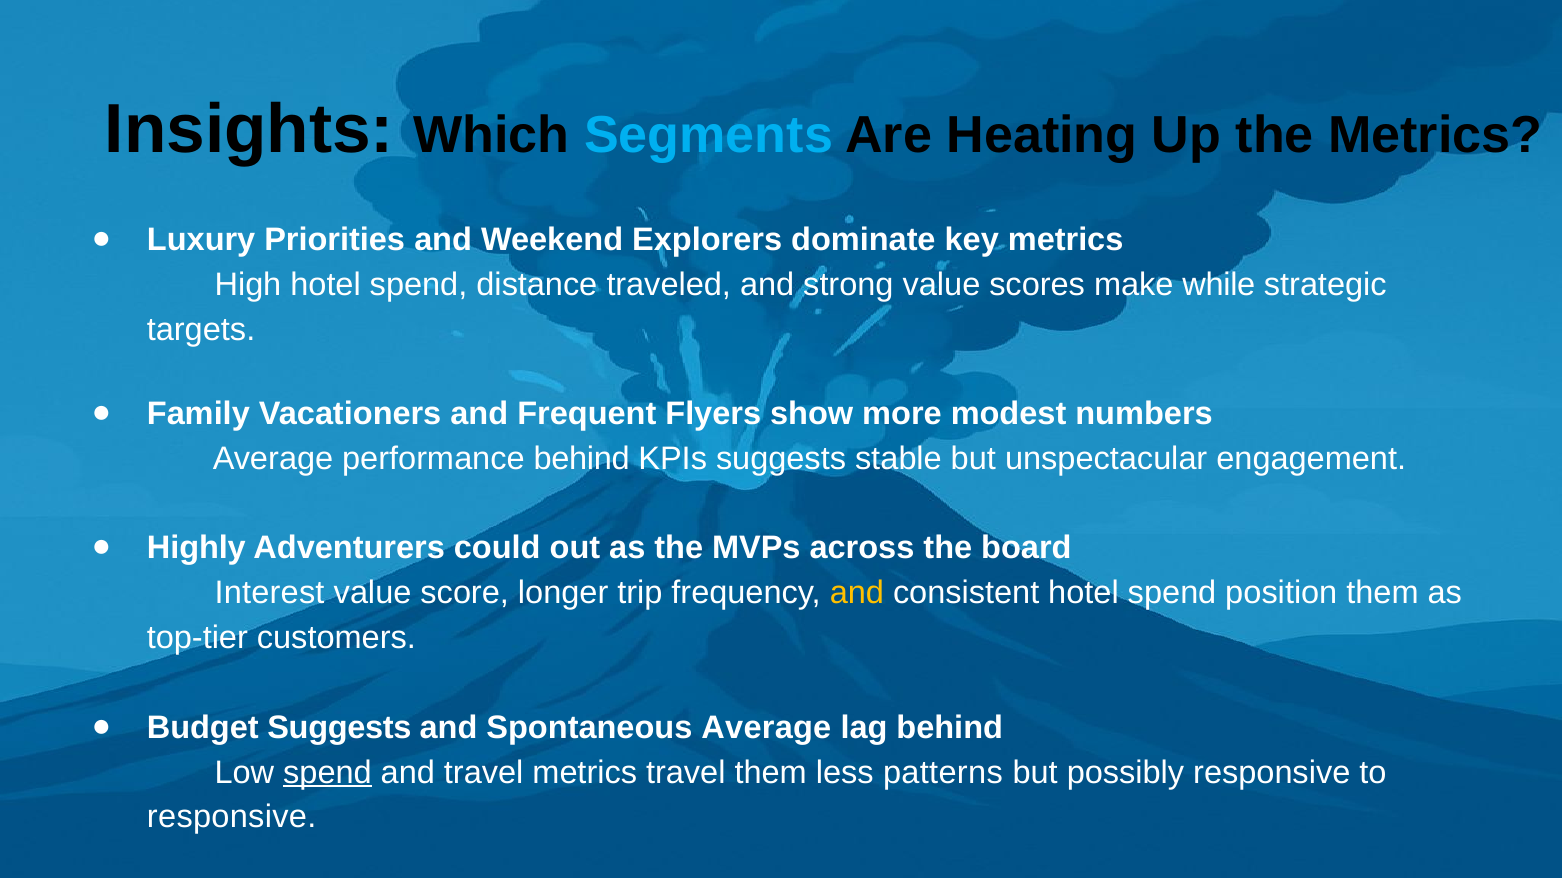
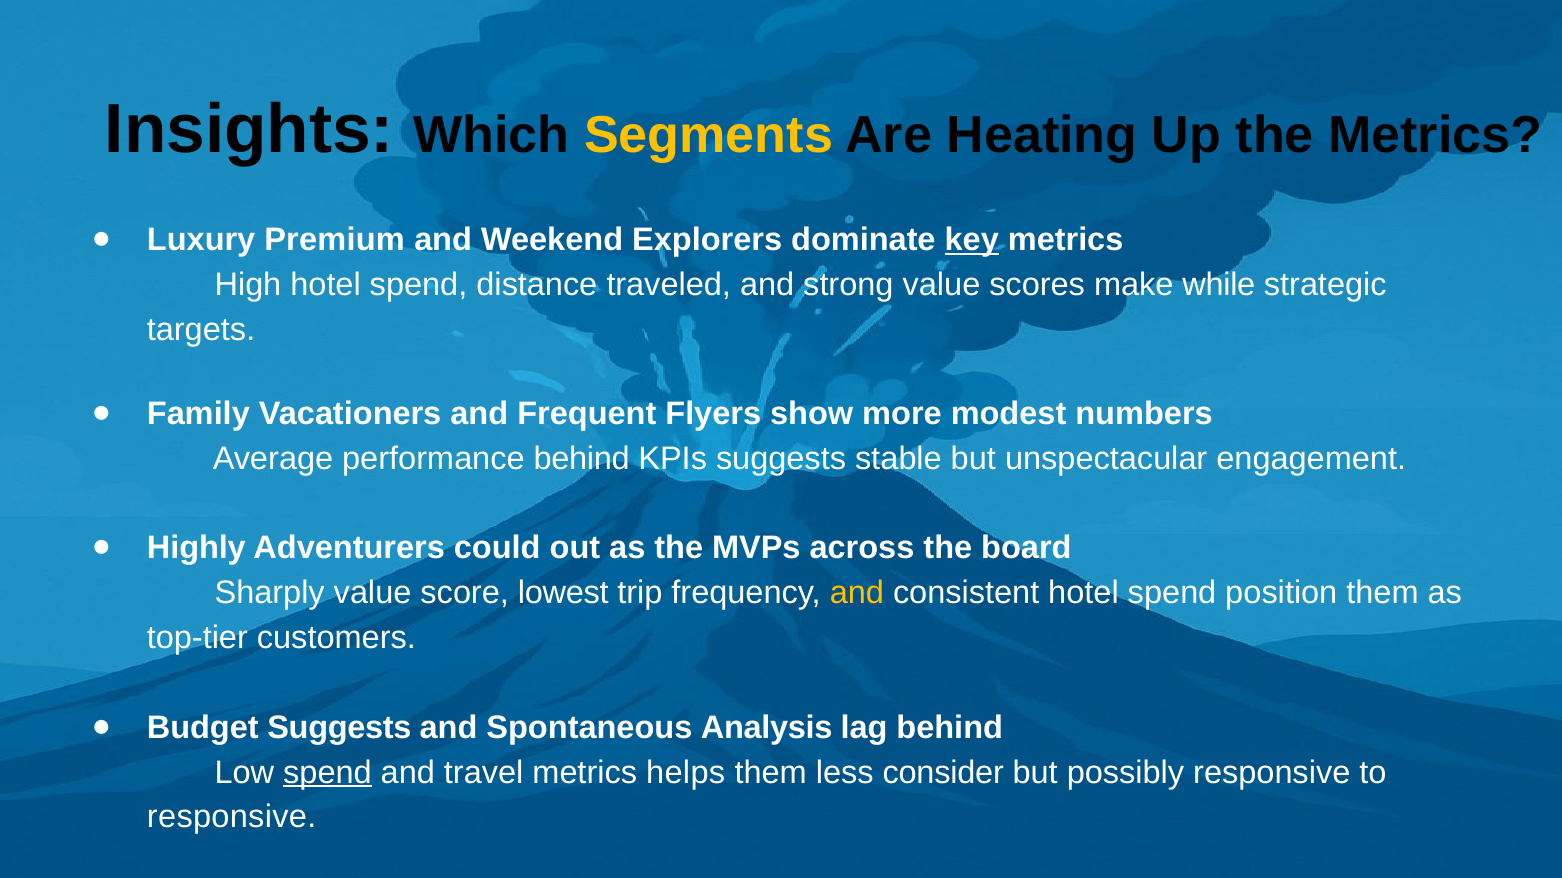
Segments colour: light blue -> yellow
Priorities: Priorities -> Premium
key underline: none -> present
Interest: Interest -> Sharply
longer: longer -> lowest
Spontaneous Average: Average -> Analysis
metrics travel: travel -> helps
patterns: patterns -> consider
